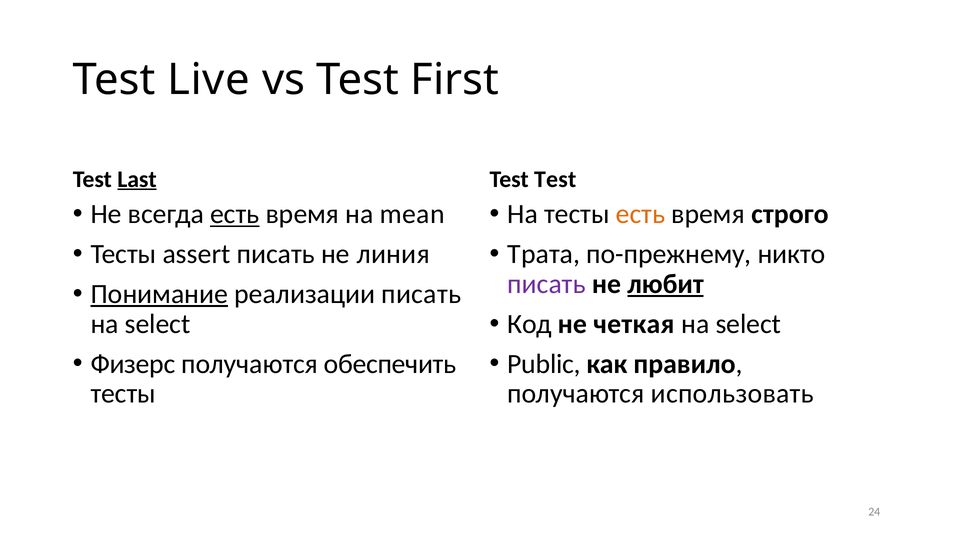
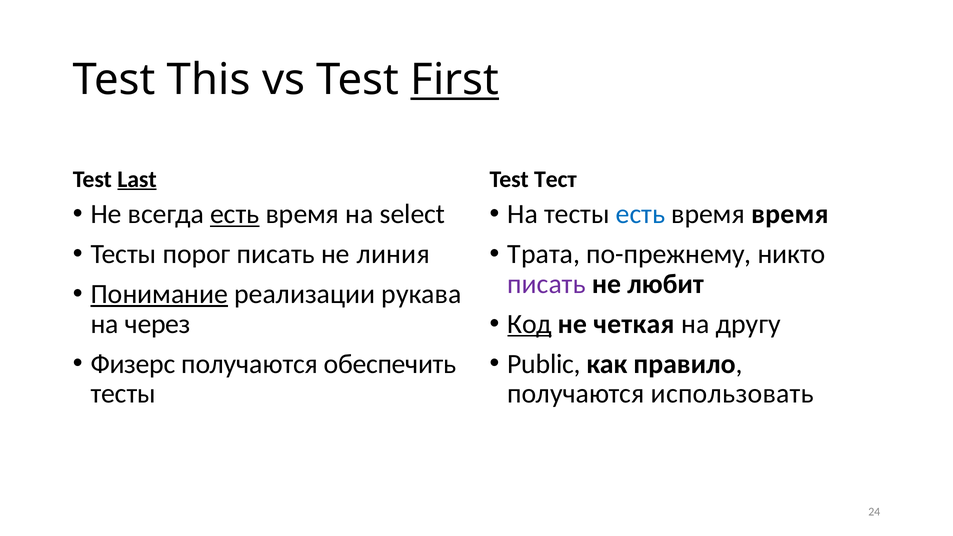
Live: Live -> This
First underline: none -> present
Test Test: Test -> Тест
mean: mean -> select
есть at (640, 214) colour: orange -> blue
время строго: строго -> время
assert: assert -> порог
любит underline: present -> none
реализации писать: писать -> рукава
Код underline: none -> present
select at (748, 324): select -> другу
select at (158, 324): select -> через
